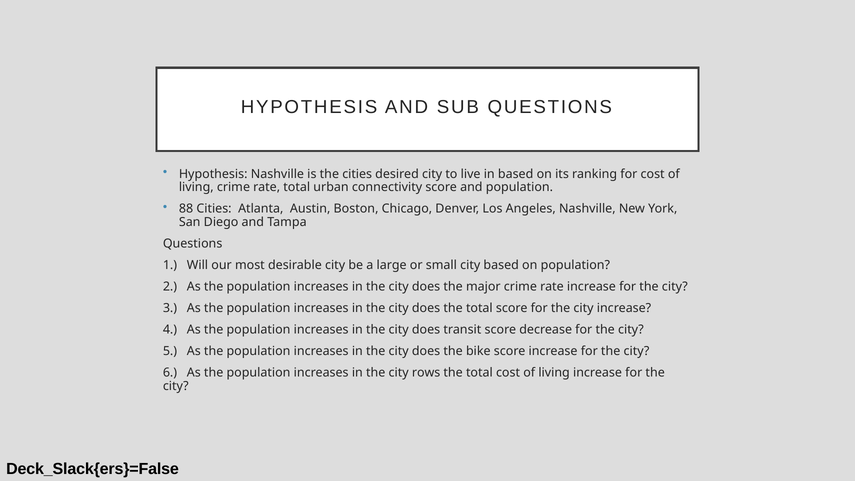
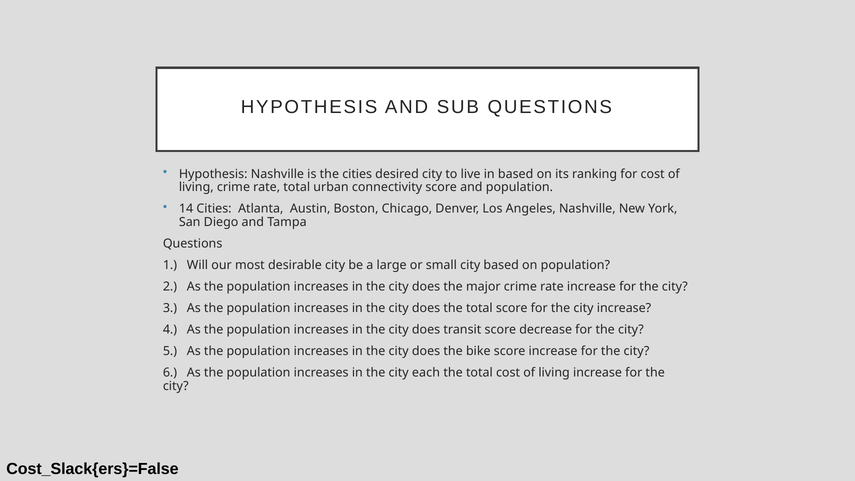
88: 88 -> 14
rows: rows -> each
Deck_Slack{ers}=False: Deck_Slack{ers}=False -> Cost_Slack{ers}=False
